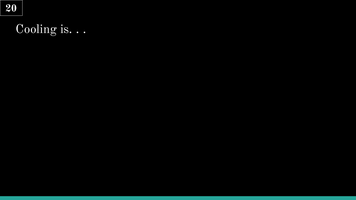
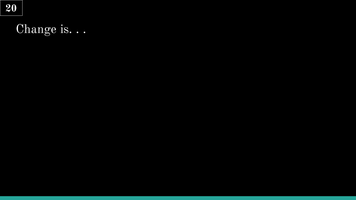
Cooling: Cooling -> Change
